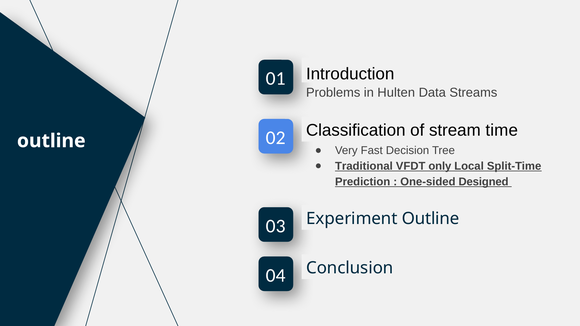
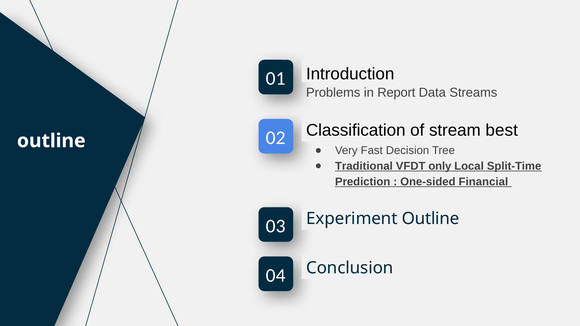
Hulten: Hulten -> Report
time: time -> best
Designed: Designed -> Financial
